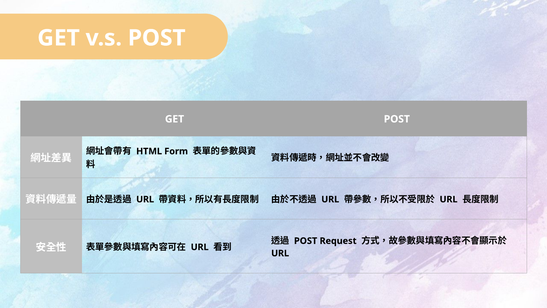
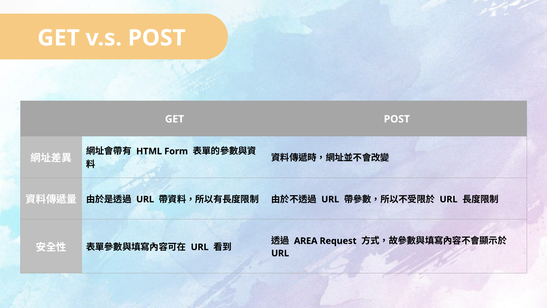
POST at (306, 241): POST -> AREA
